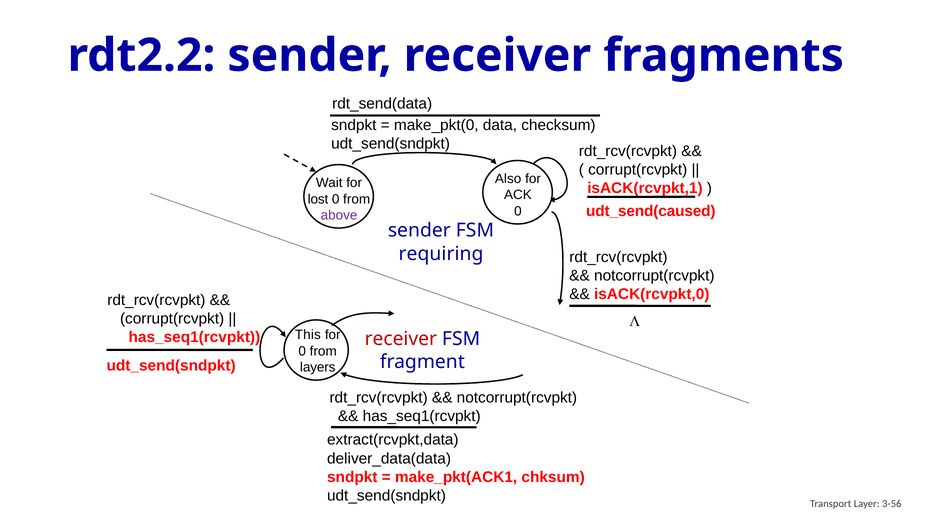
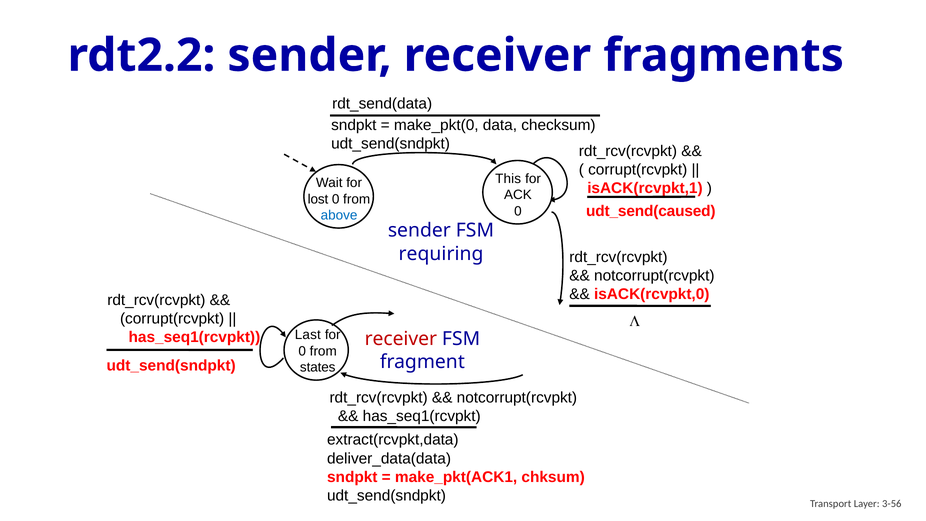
Also: Also -> This
above colour: purple -> blue
This: This -> Last
layers: layers -> states
